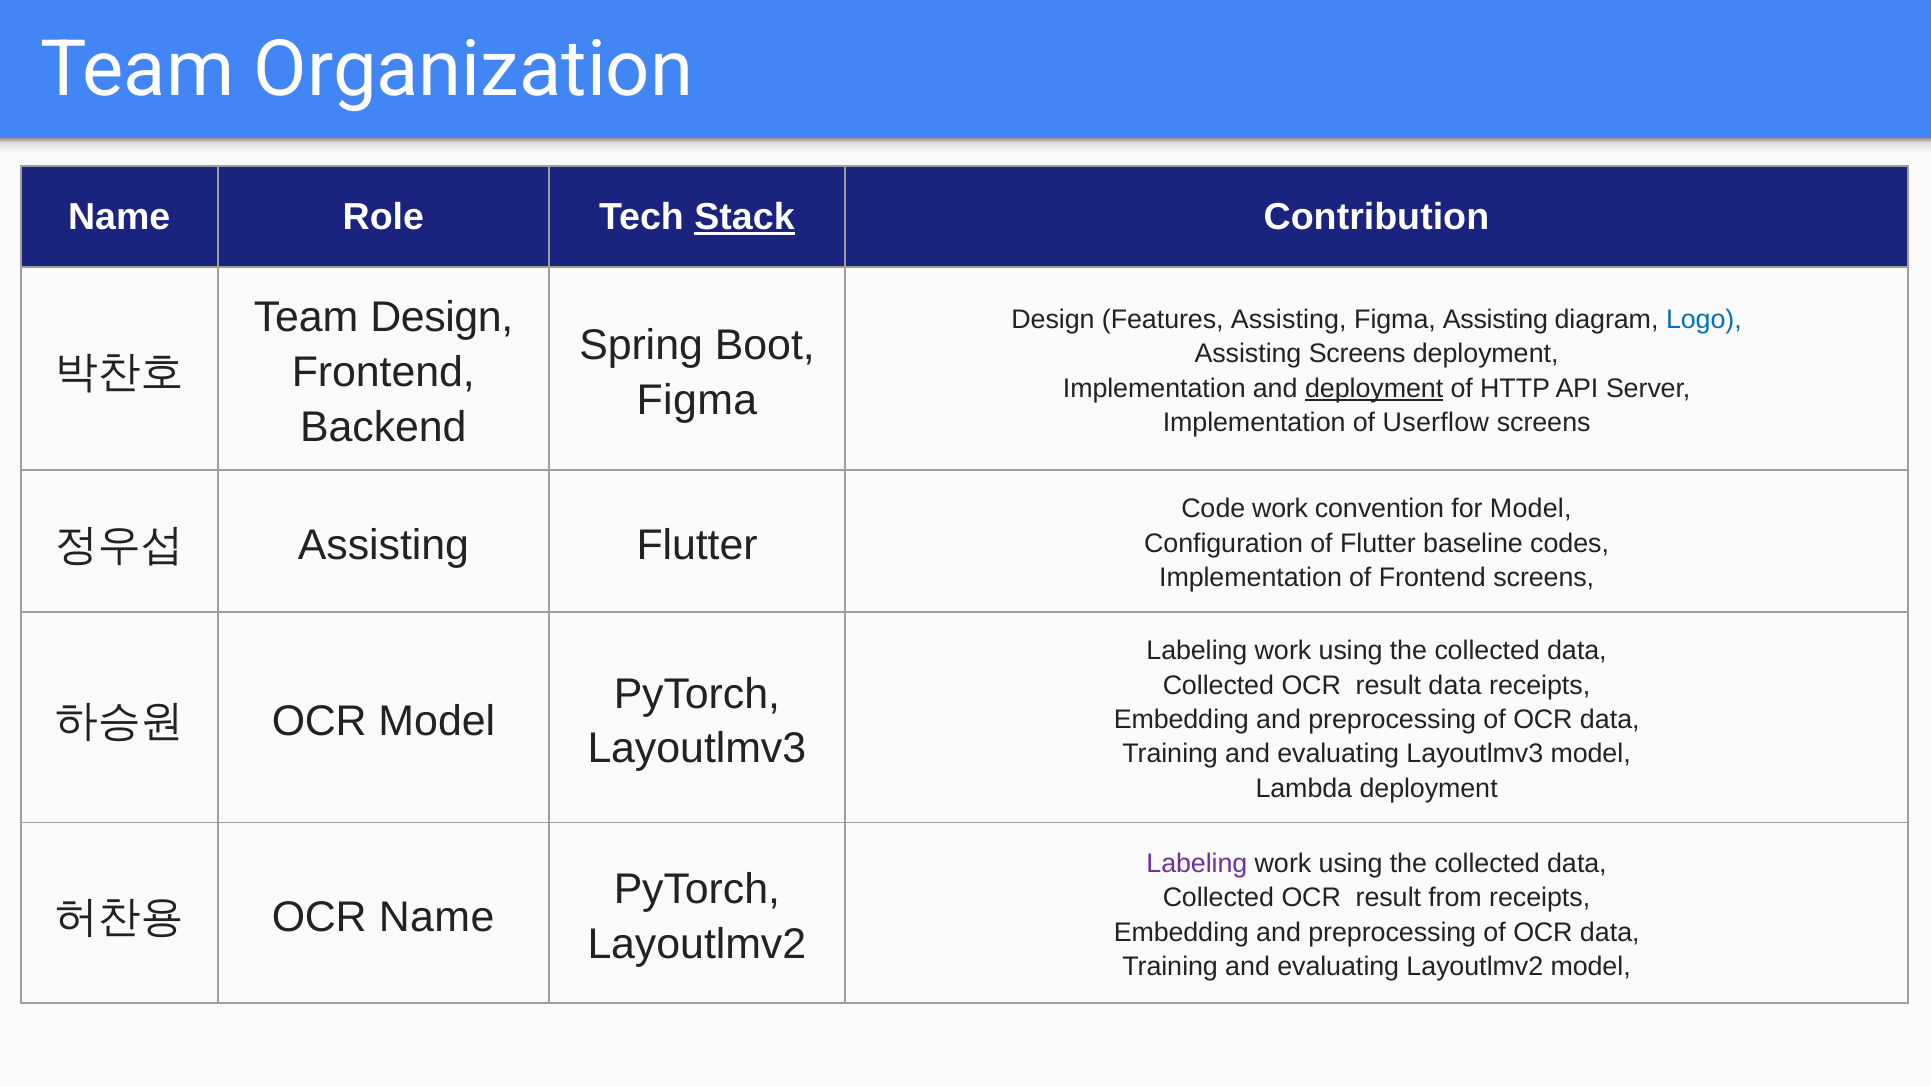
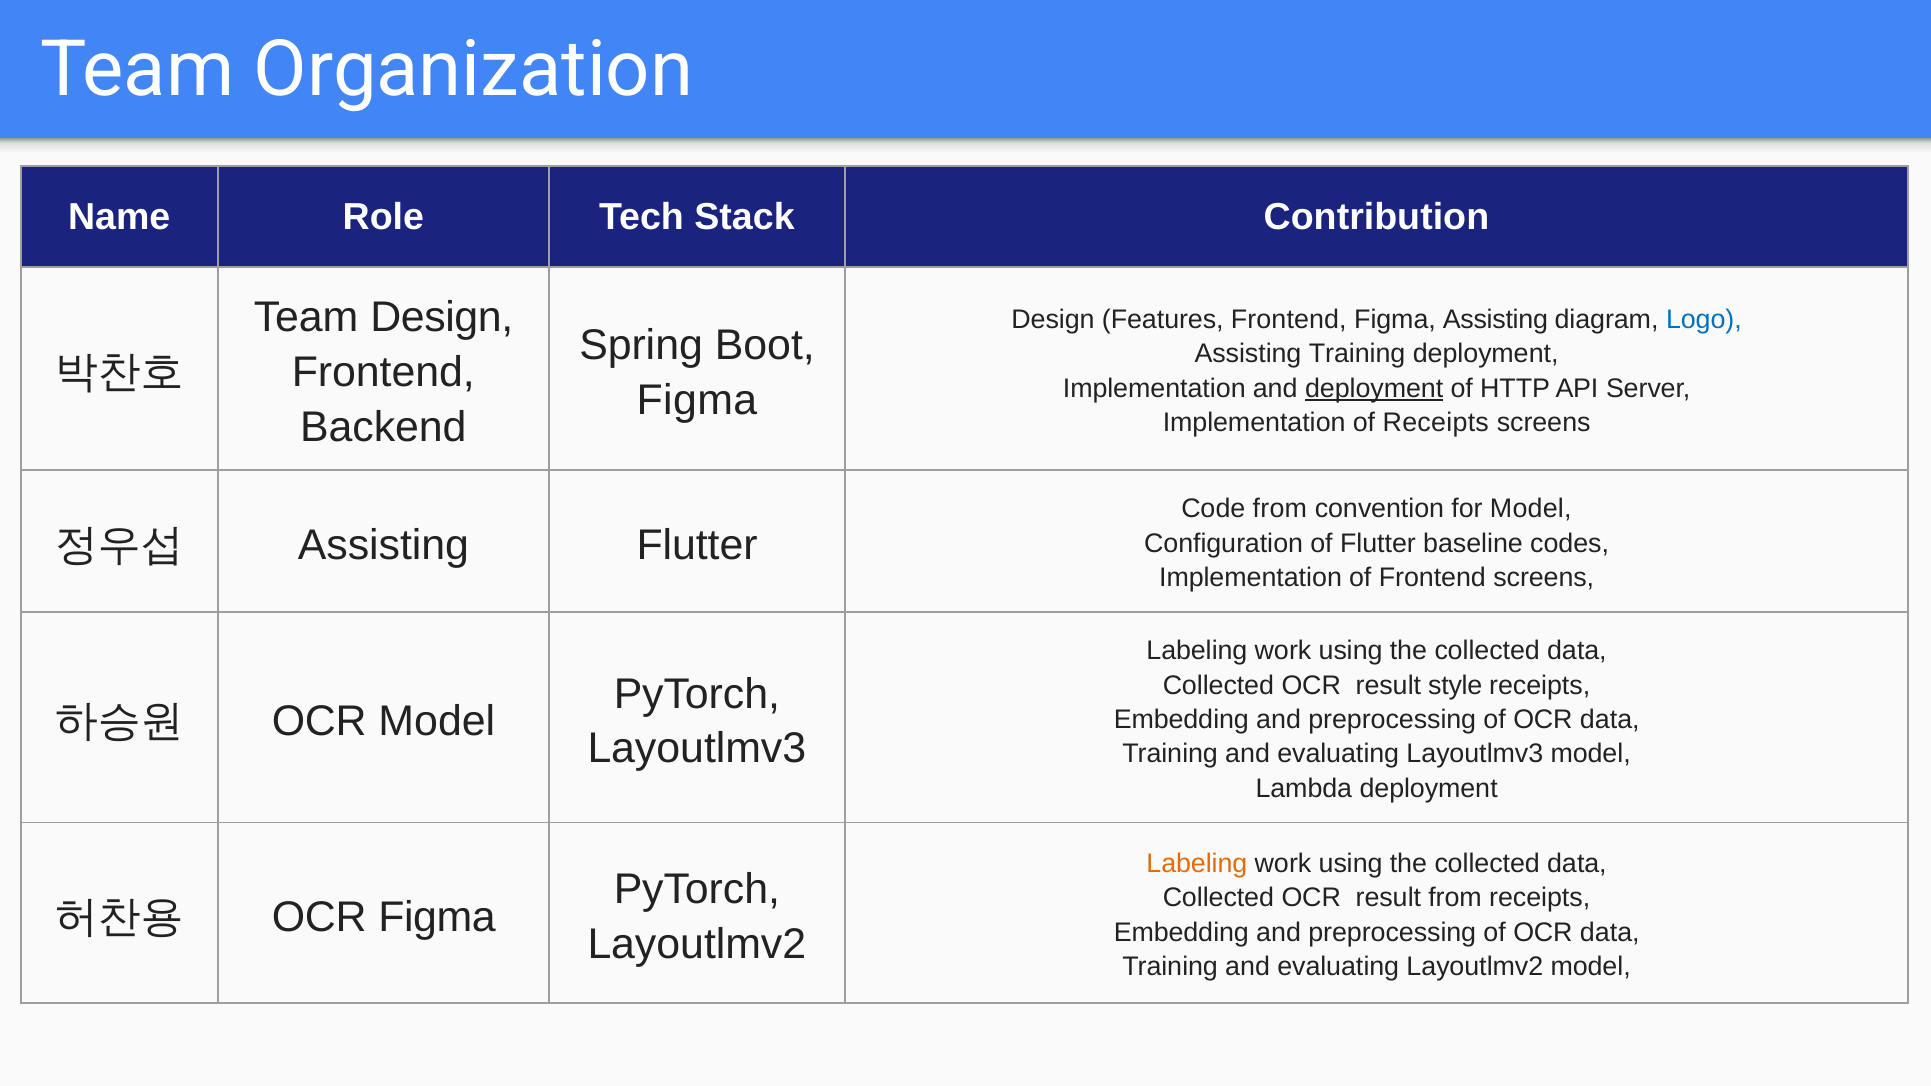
Stack underline: present -> none
Features Assisting: Assisting -> Frontend
Assisting Screens: Screens -> Training
of Userflow: Userflow -> Receipts
Code work: work -> from
result data: data -> style
Labeling at (1197, 864) colour: purple -> orange
OCR Name: Name -> Figma
